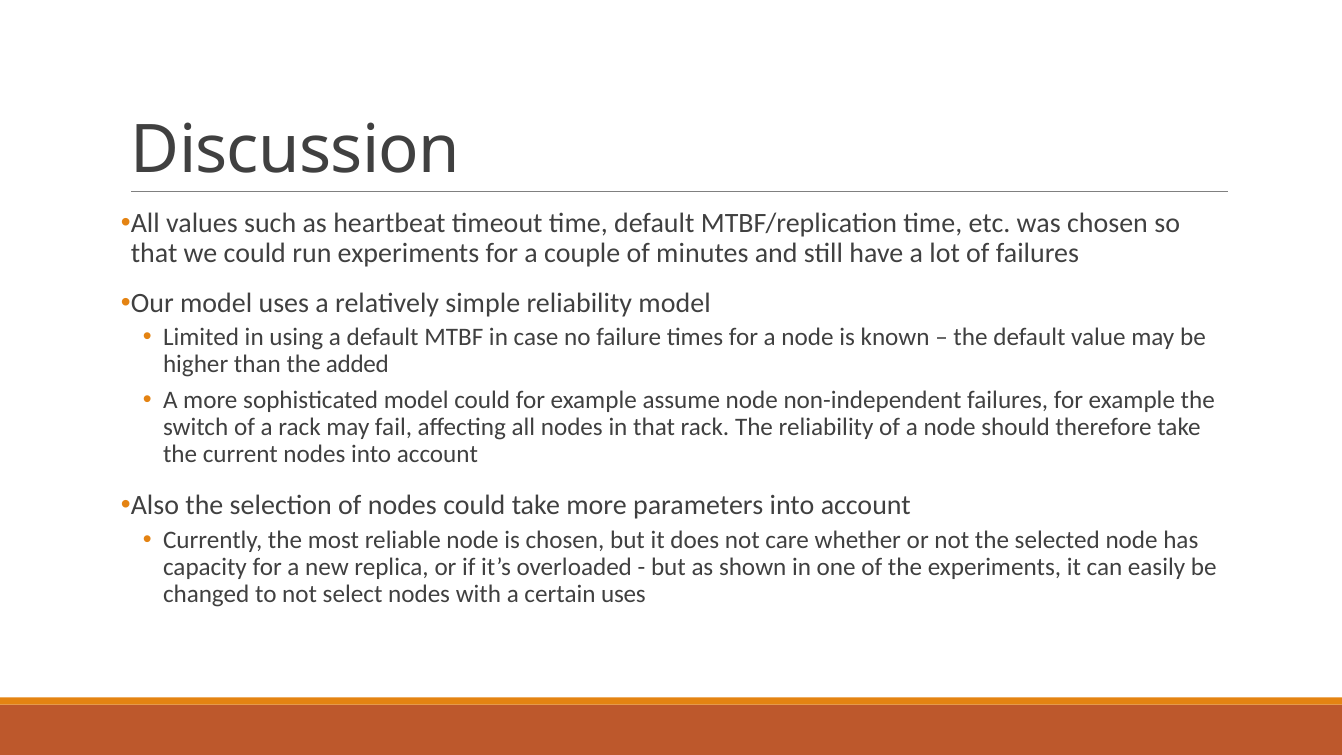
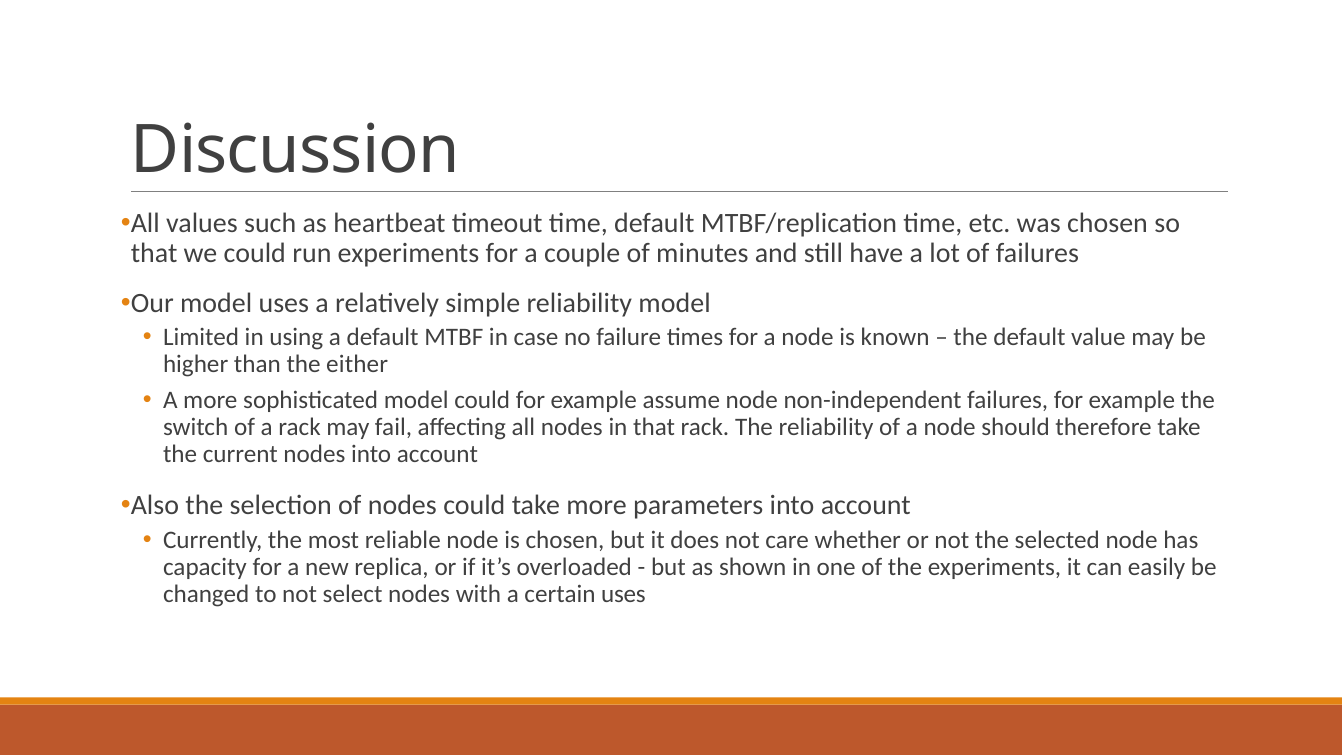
added: added -> either
